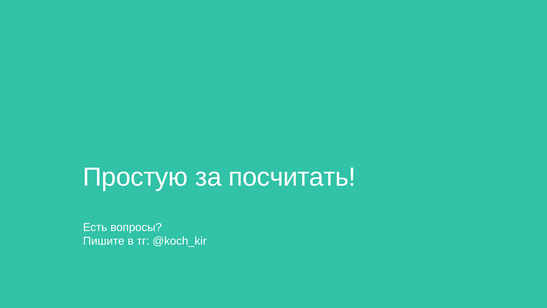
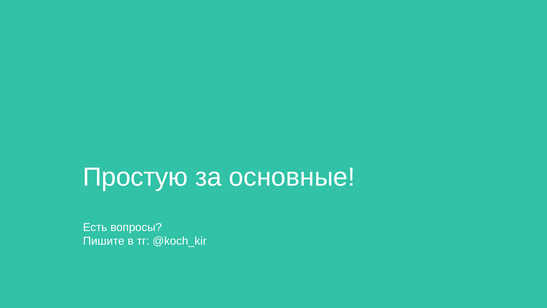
посчитать: посчитать -> основные
